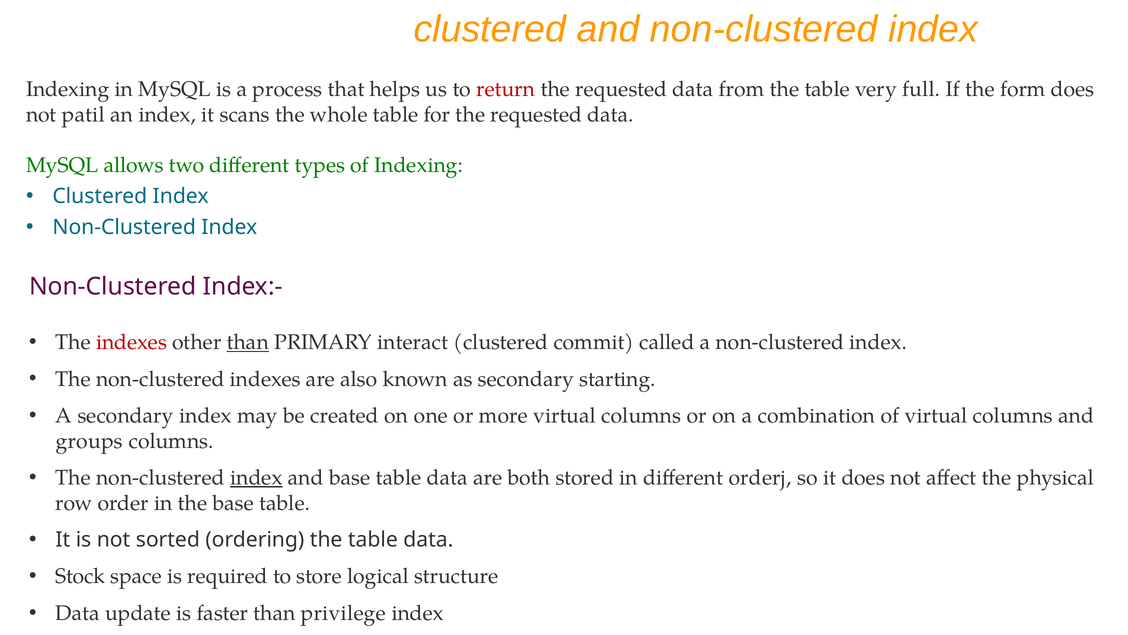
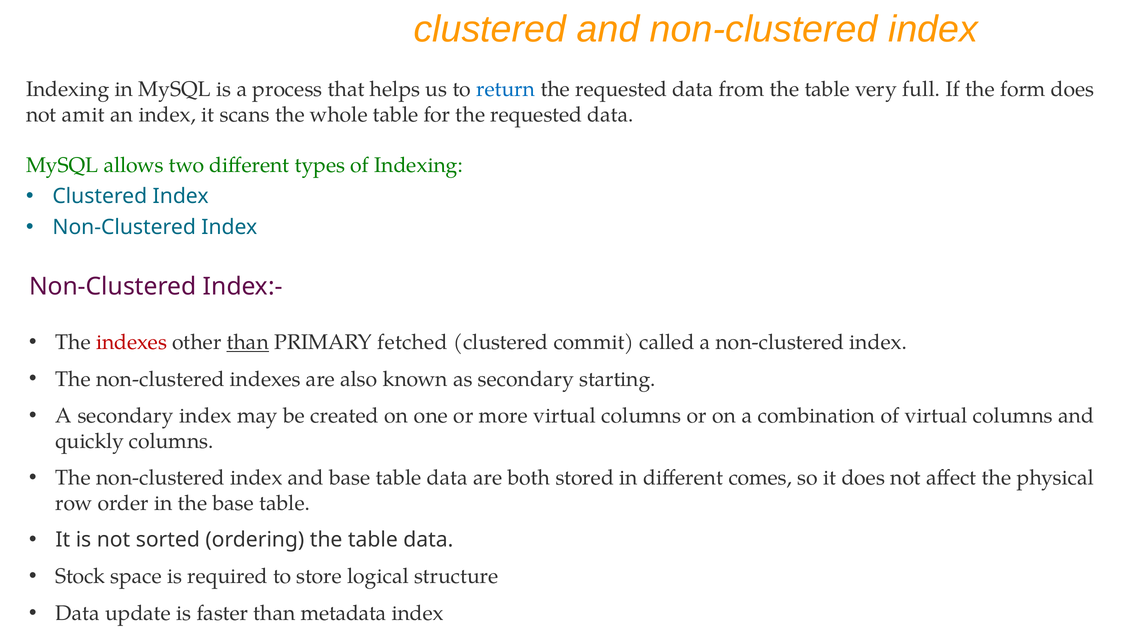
return colour: red -> blue
patil: patil -> amit
interact: interact -> fetched
groups: groups -> quickly
index at (256, 477) underline: present -> none
orderj: orderj -> comes
privilege: privilege -> metadata
